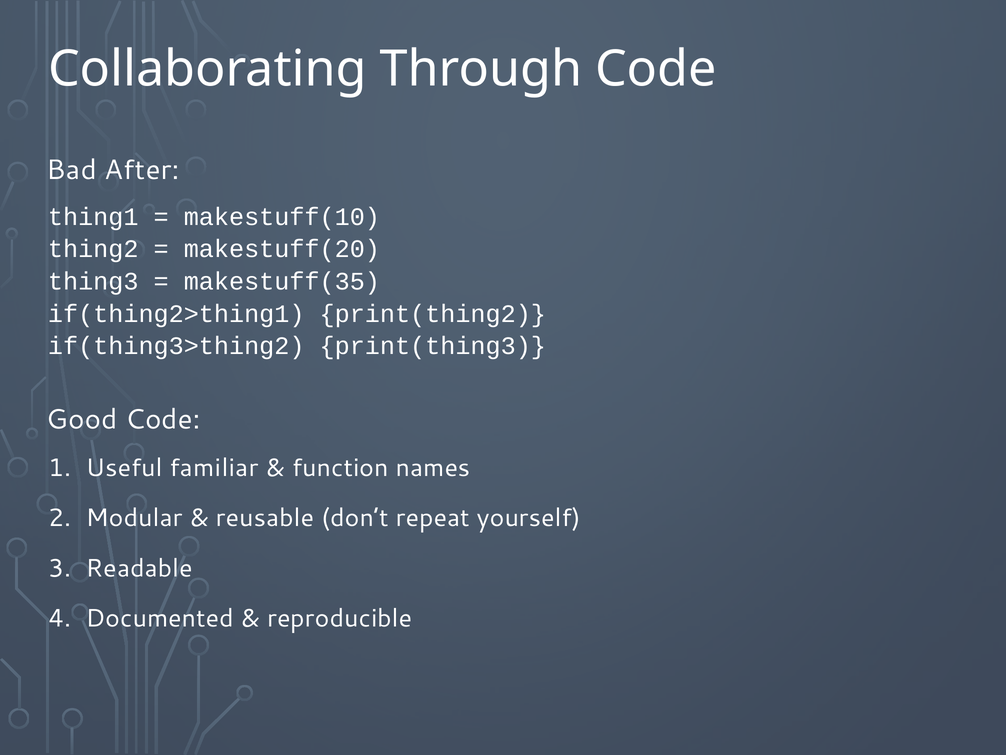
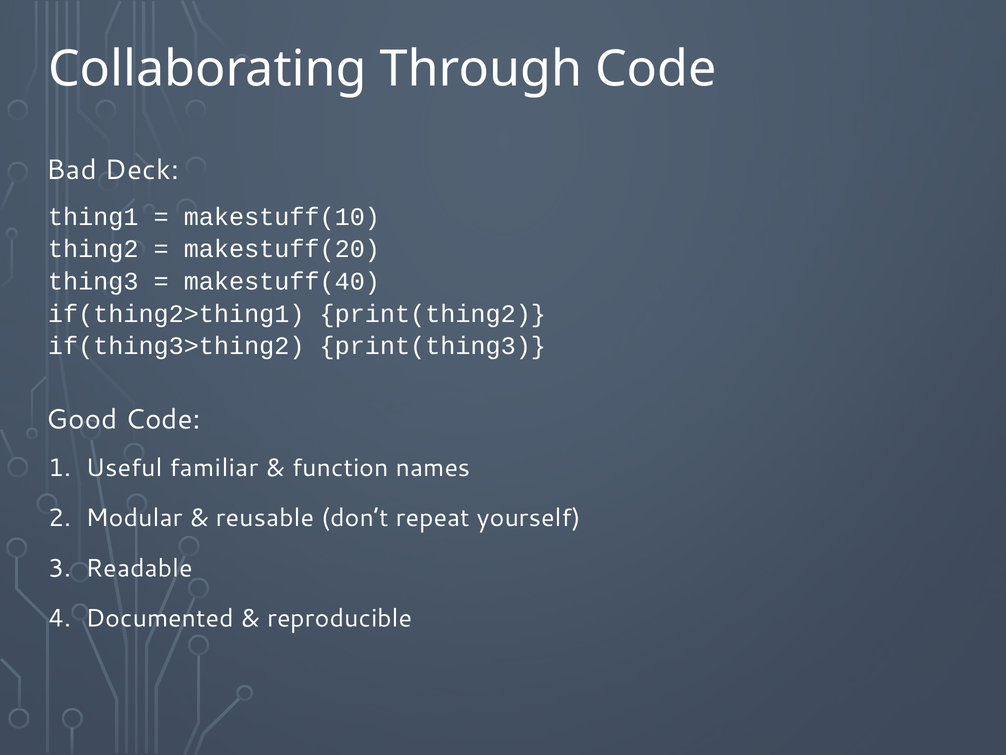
After: After -> Deck
makestuff(35: makestuff(35 -> makestuff(40
